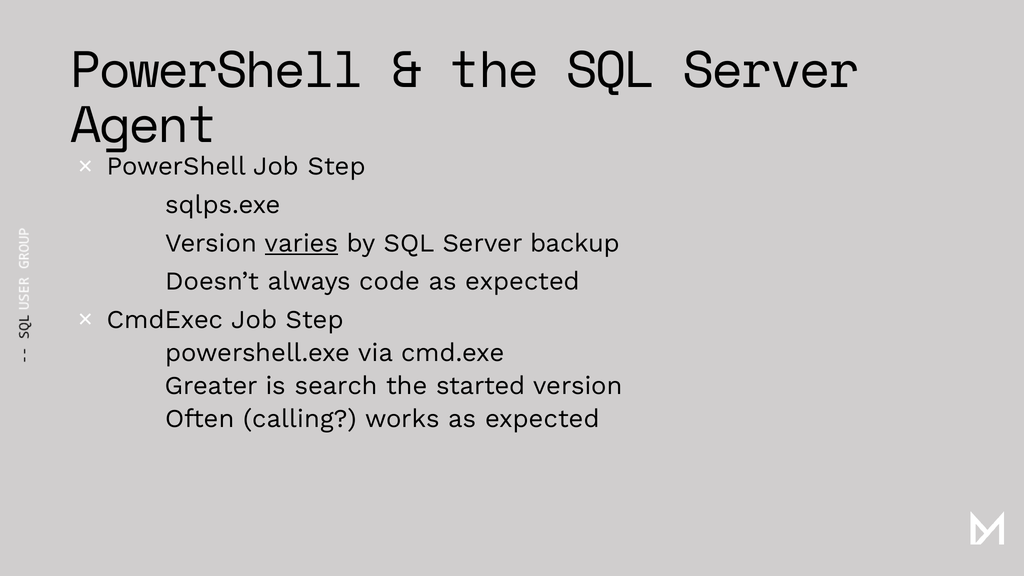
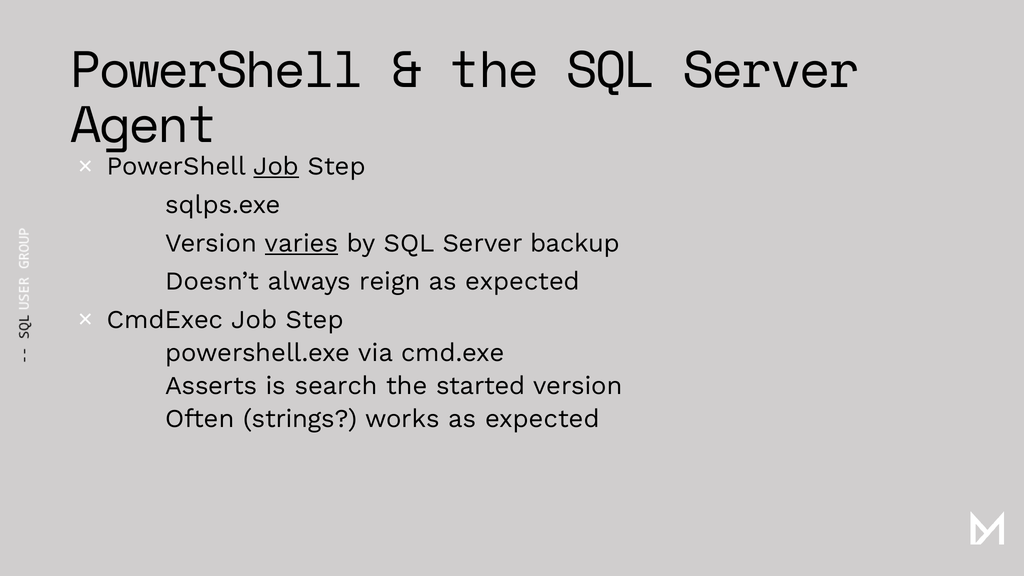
Job at (276, 166) underline: none -> present
code: code -> reign
Greater: Greater -> Asserts
calling: calling -> strings
